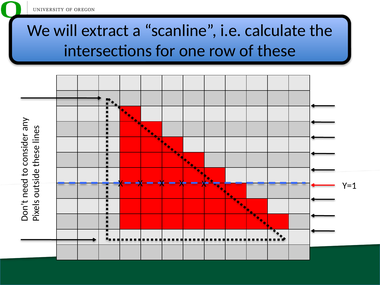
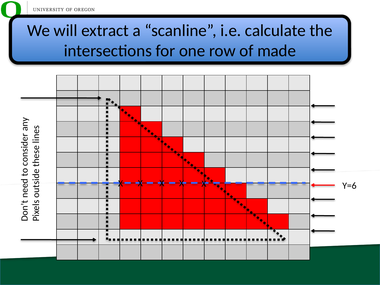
these: these -> made
Y=1: Y=1 -> Y=6
